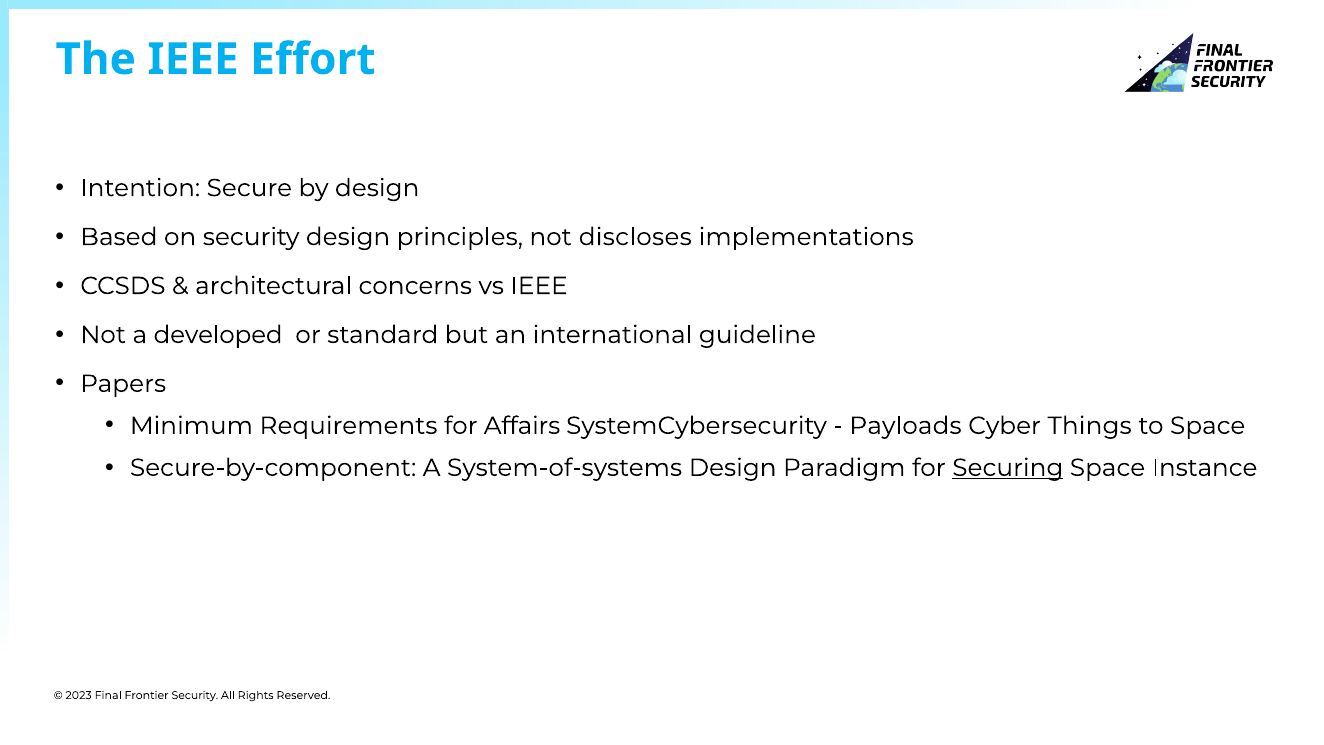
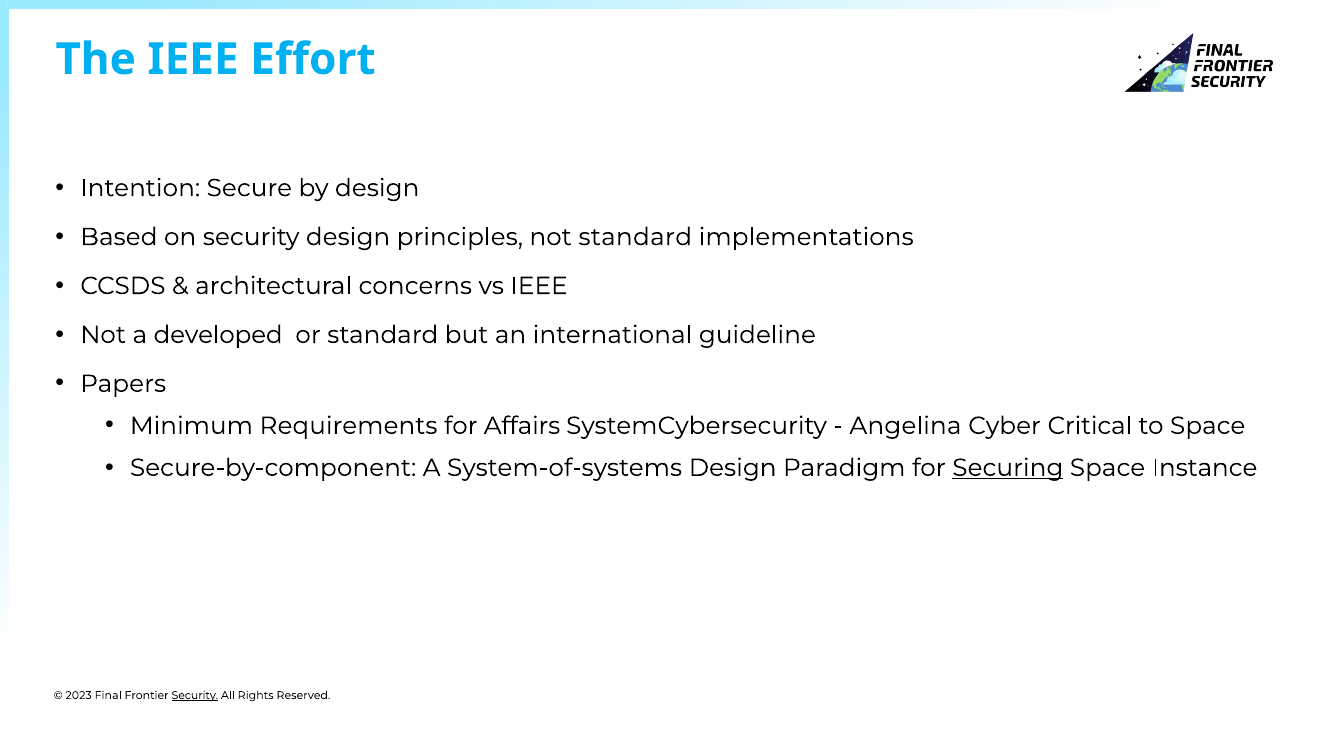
not discloses: discloses -> standard
Payloads: Payloads -> Angelina
Things: Things -> Critical
Security at (195, 695) underline: none -> present
